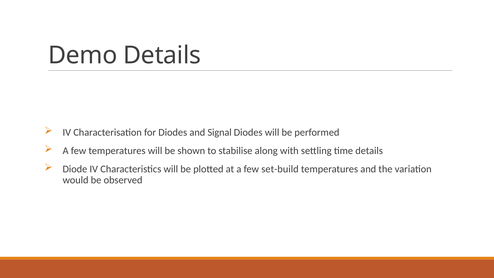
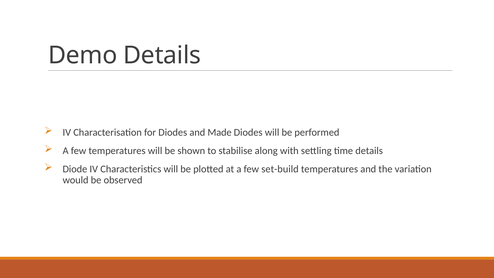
Signal: Signal -> Made
